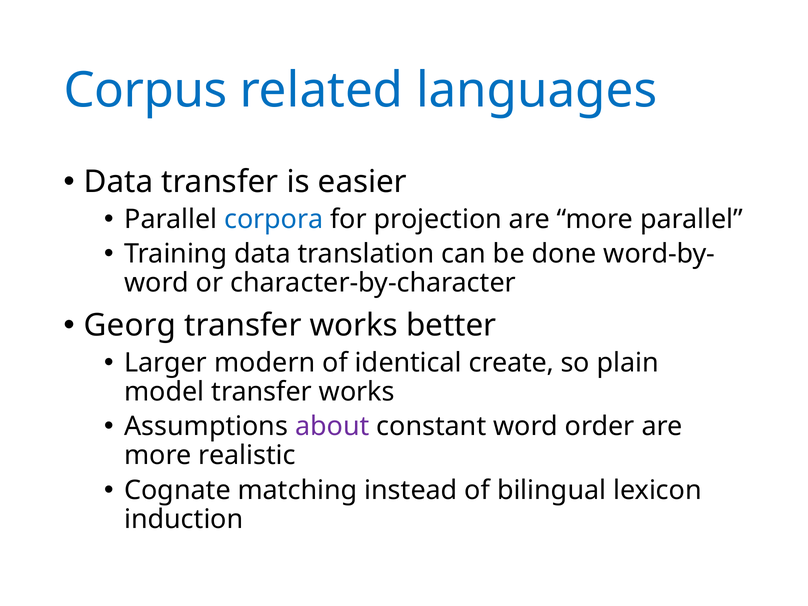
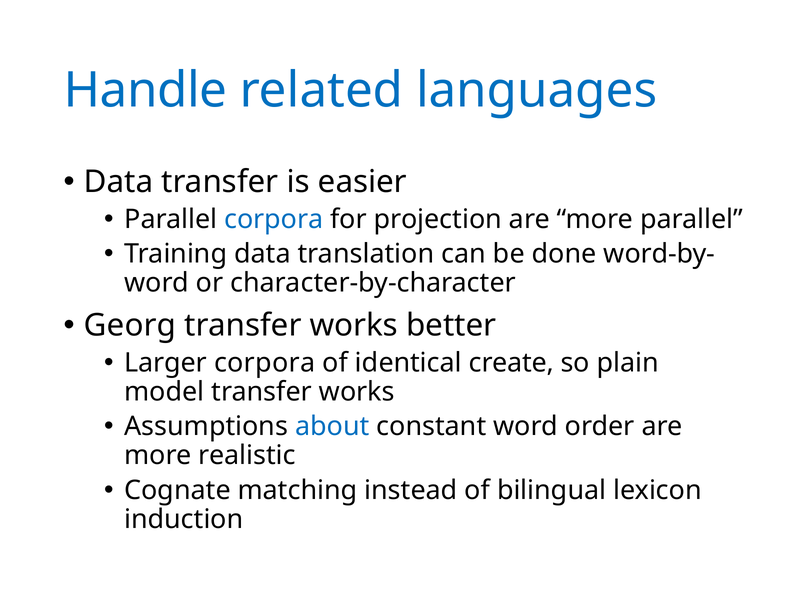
Corpus: Corpus -> Handle
Larger modern: modern -> corpora
about colour: purple -> blue
